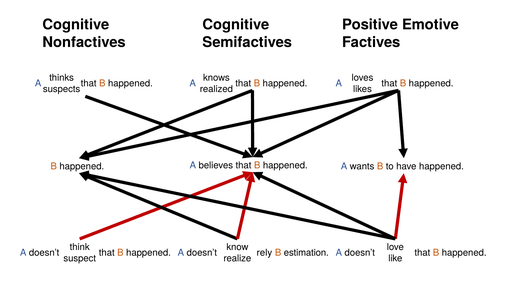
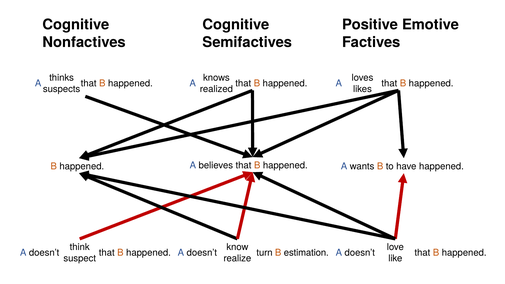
rely: rely -> turn
